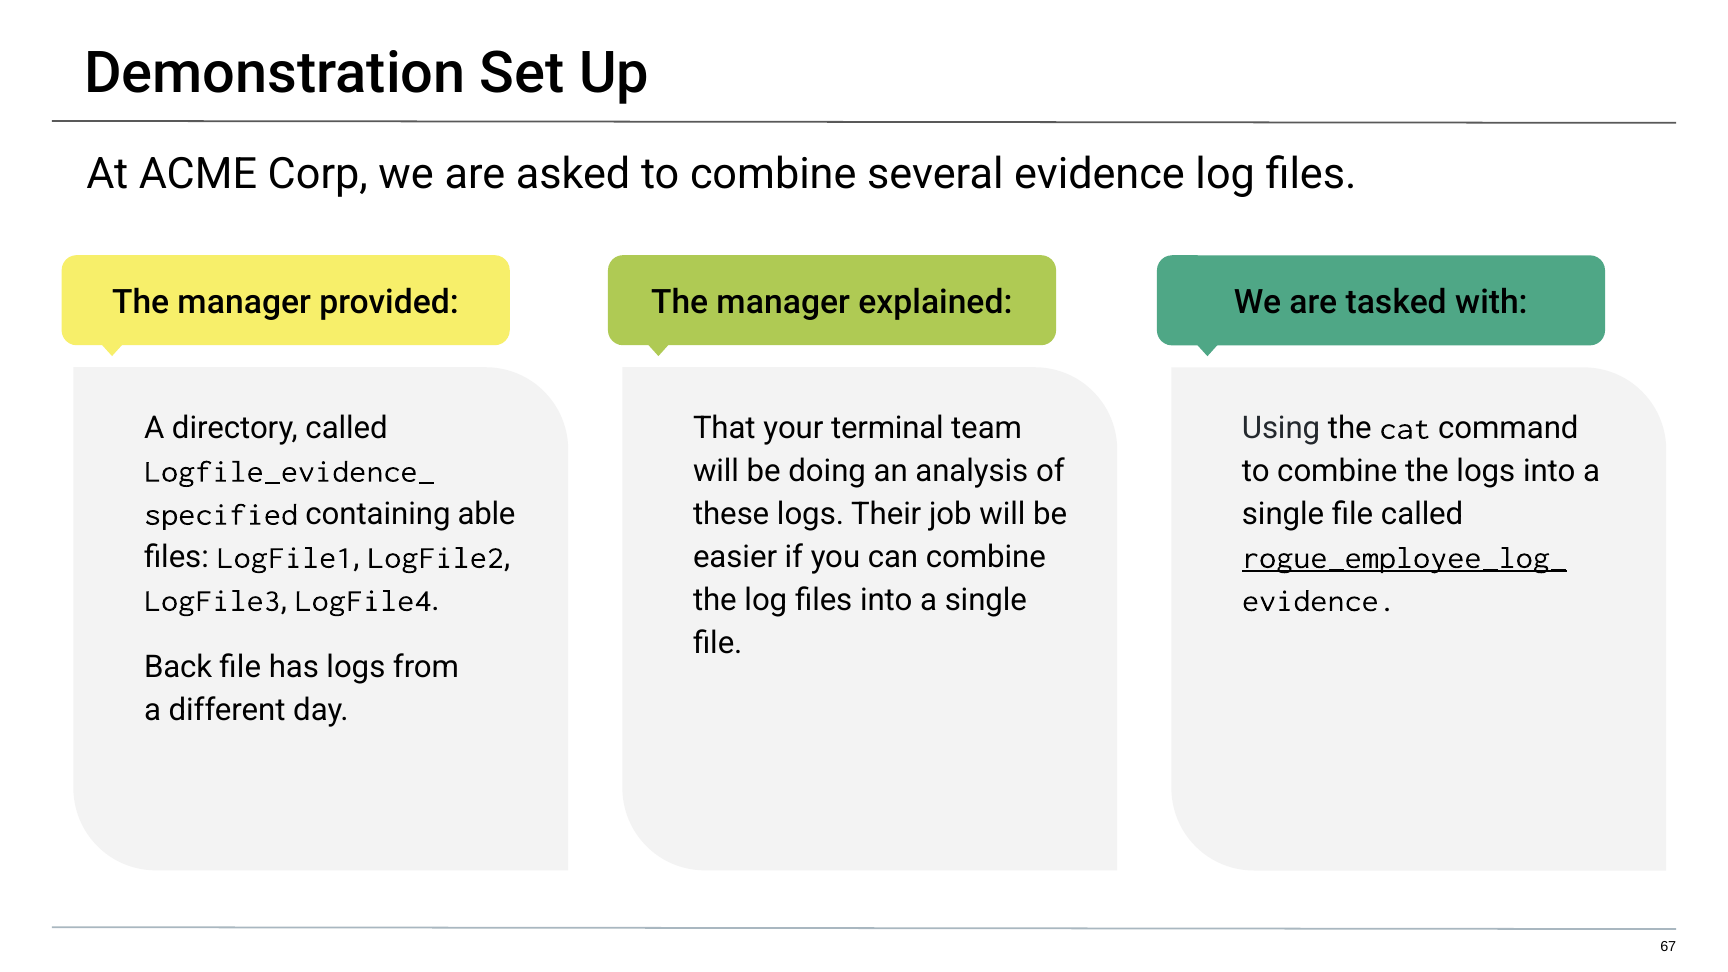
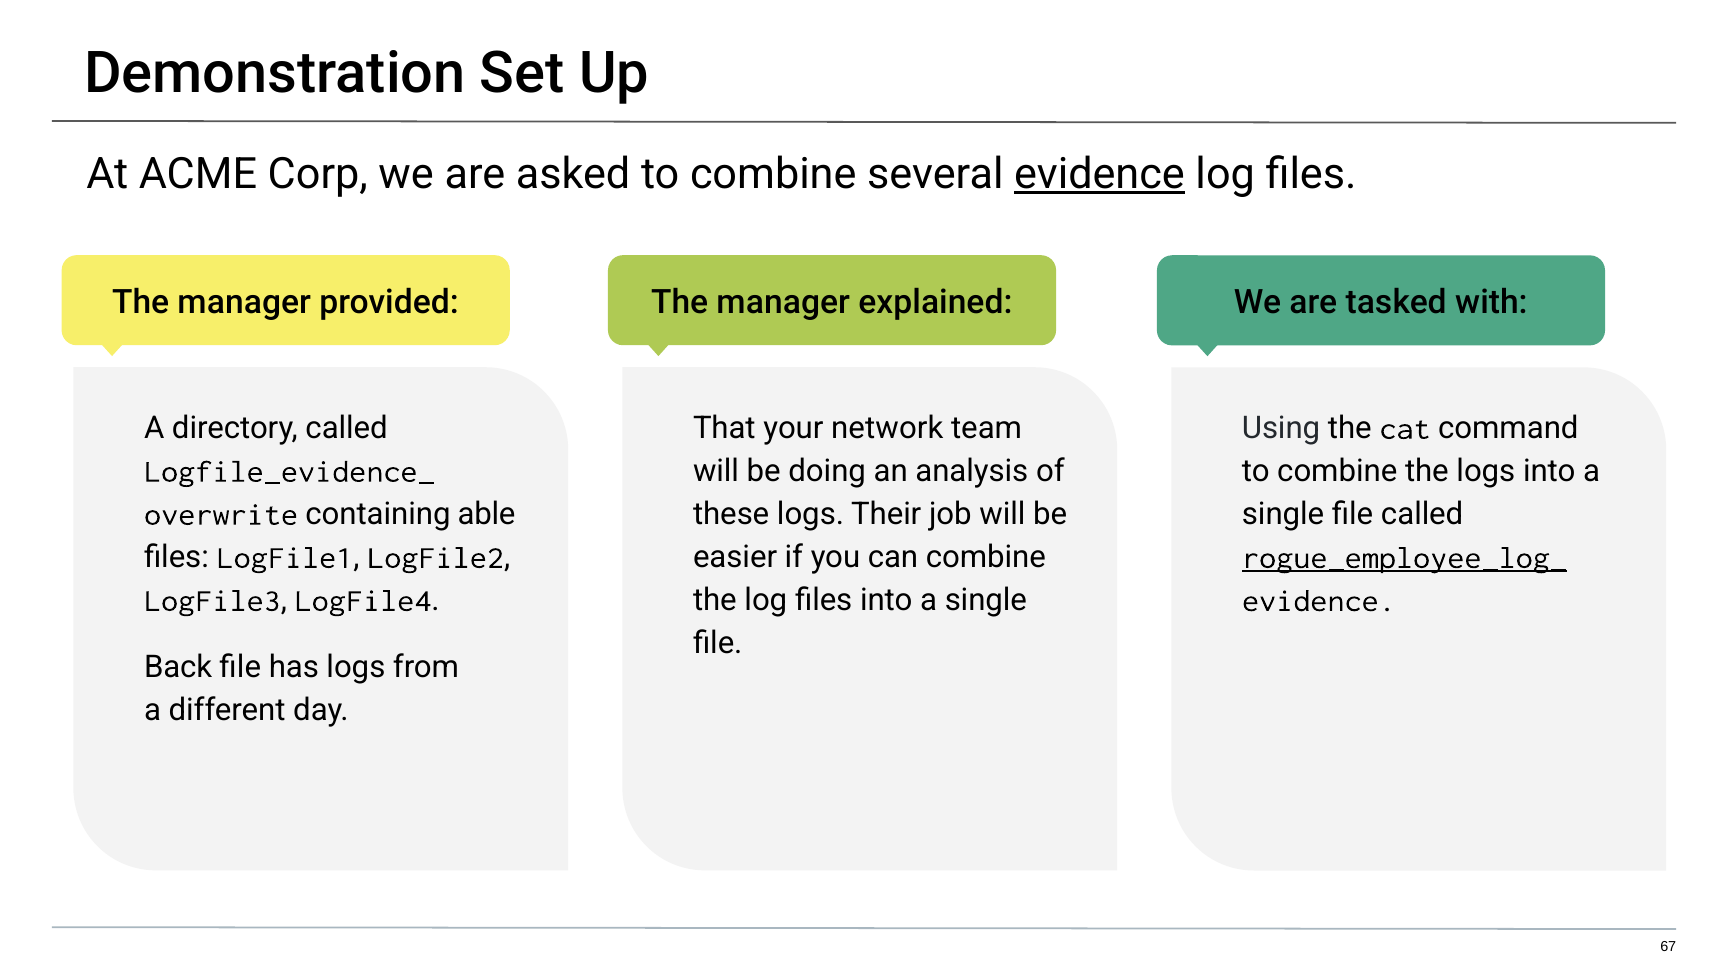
evidence at (1099, 174) underline: none -> present
terminal: terminal -> network
specified: specified -> overwrite
